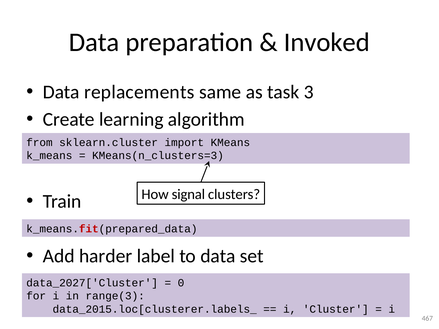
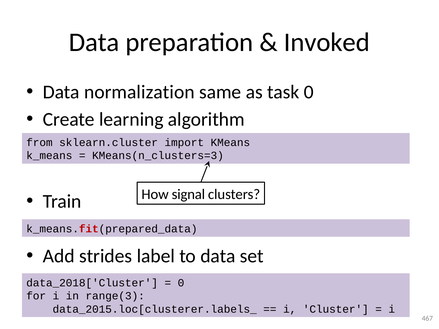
replacements: replacements -> normalization
task 3: 3 -> 0
harder: harder -> strides
data_2027['Cluster: data_2027['Cluster -> data_2018['Cluster
